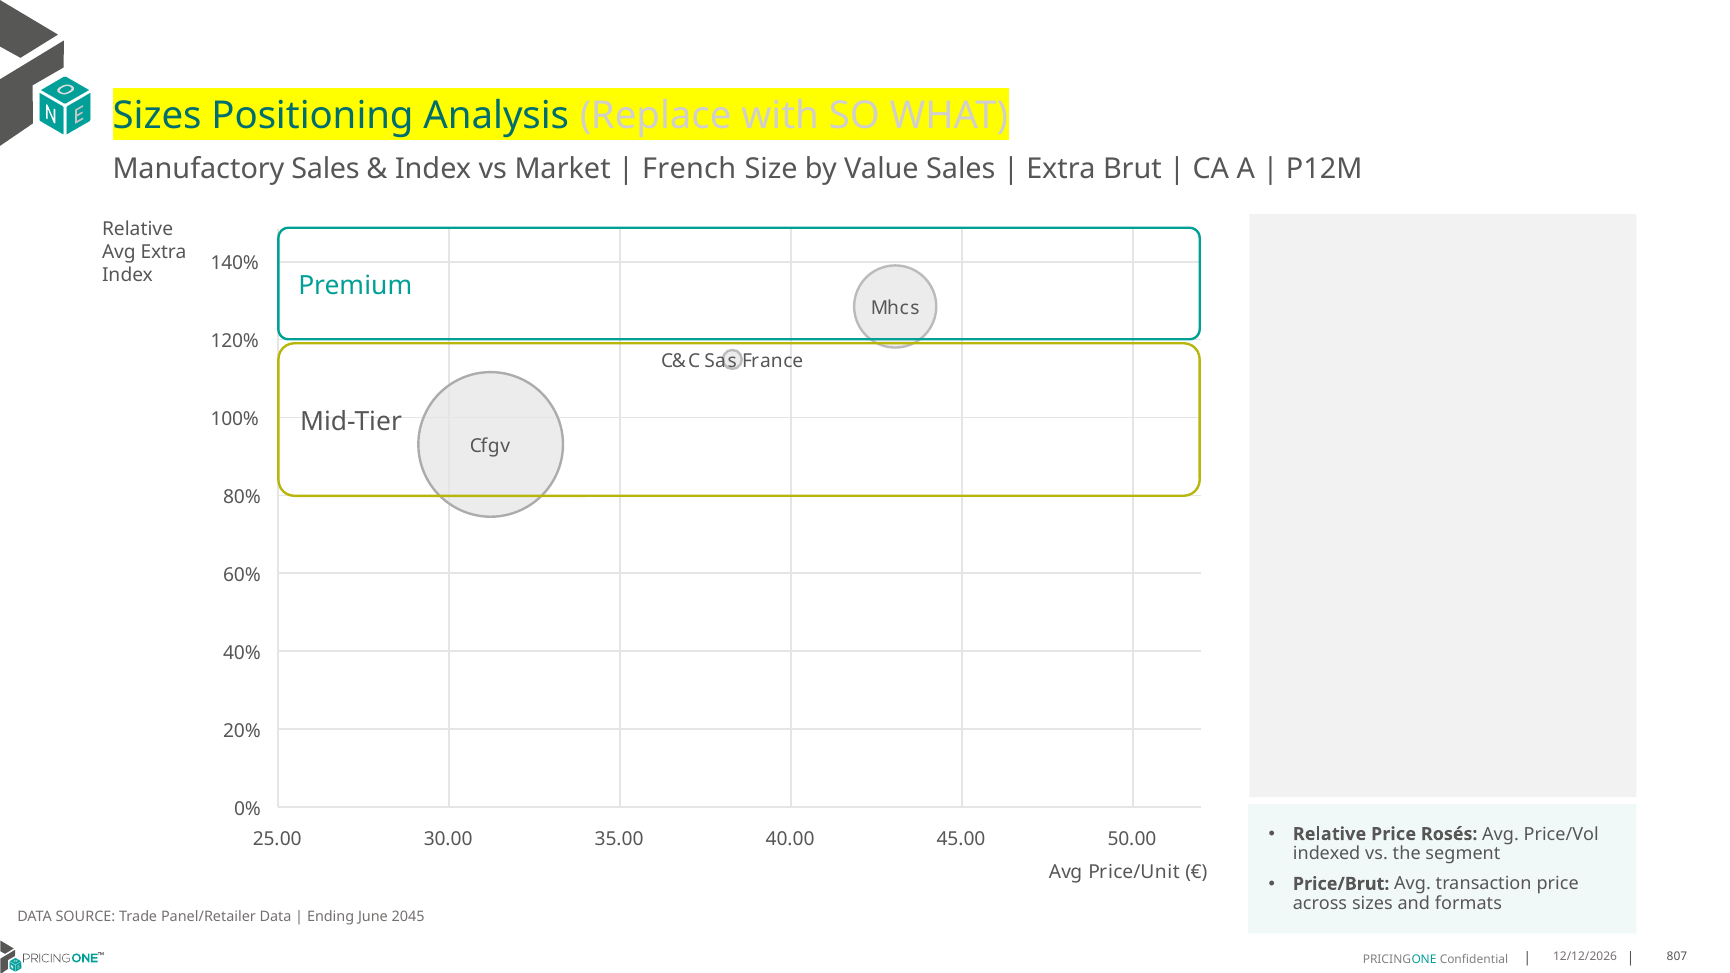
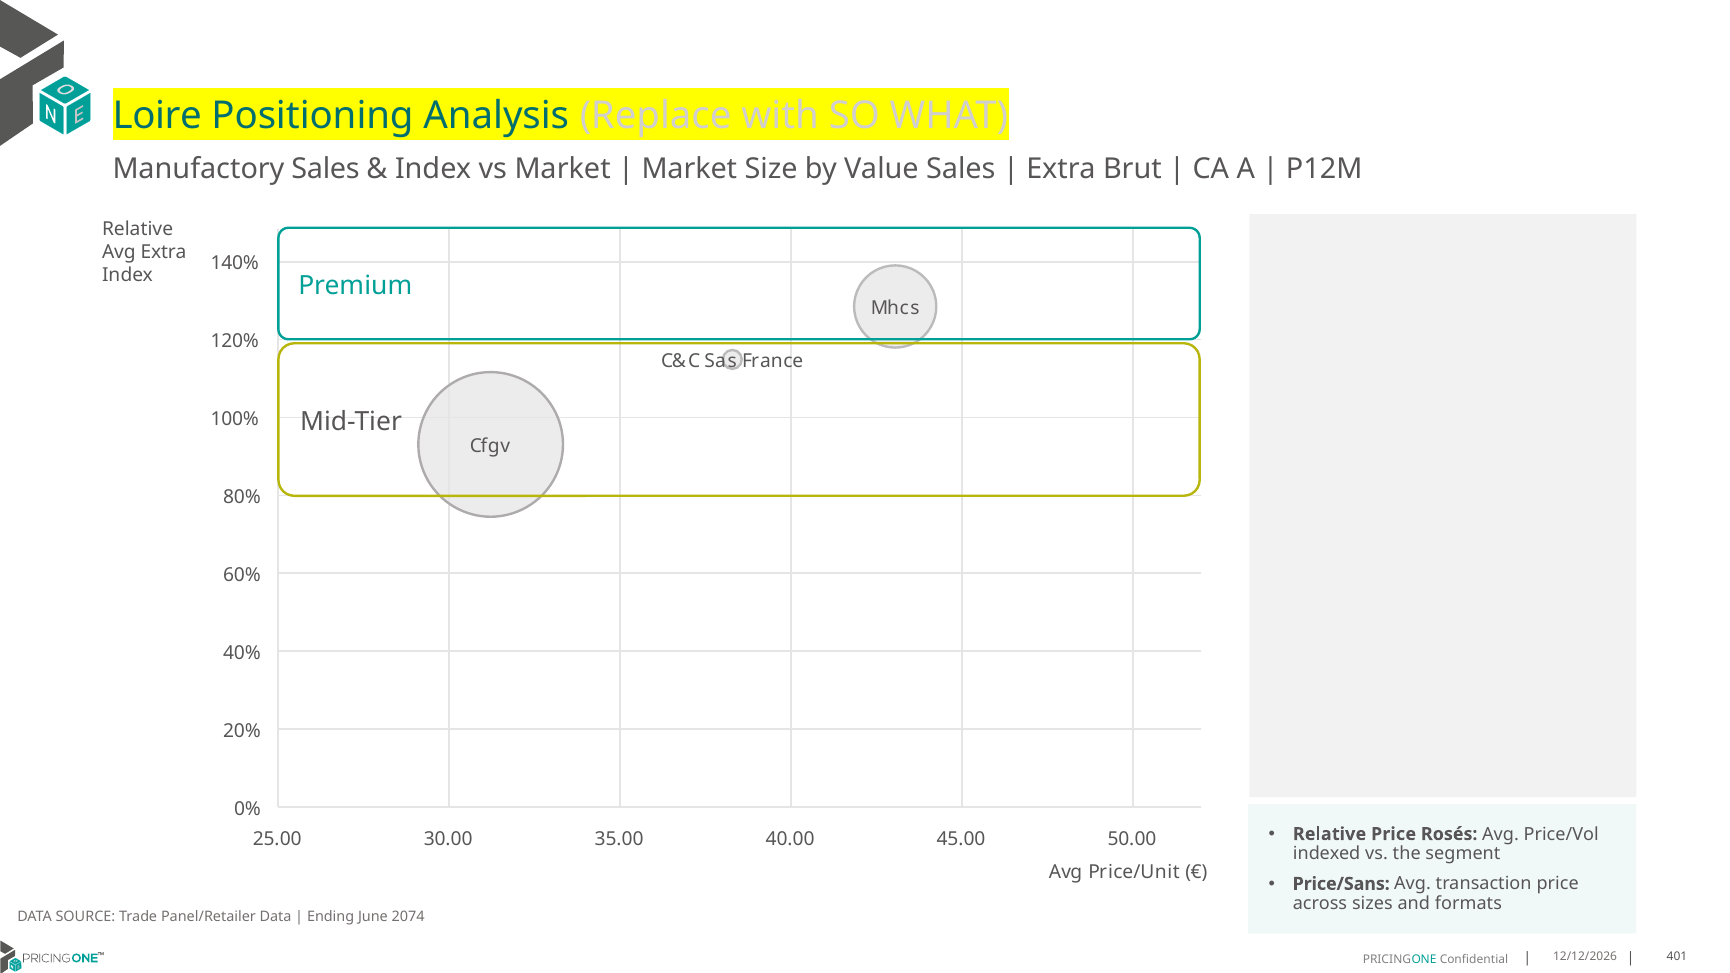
Sizes at (157, 116): Sizes -> Loire
French at (689, 169): French -> Market
Price/Brut: Price/Brut -> Price/Sans
2045: 2045 -> 2074
807: 807 -> 401
